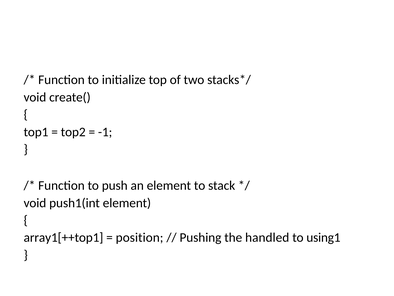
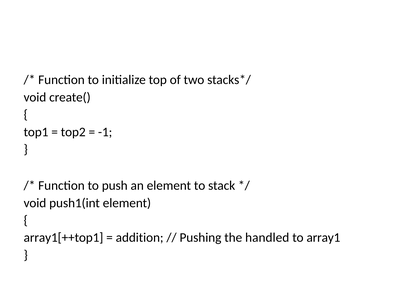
position: position -> addition
using1: using1 -> array1
